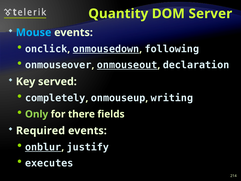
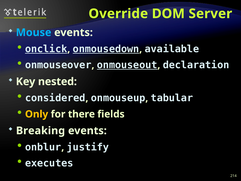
Quantity: Quantity -> Override
onclick underline: none -> present
following: following -> available
served: served -> nested
completely: completely -> considered
writing: writing -> tabular
Only colour: light green -> yellow
Required: Required -> Breaking
onblur underline: present -> none
